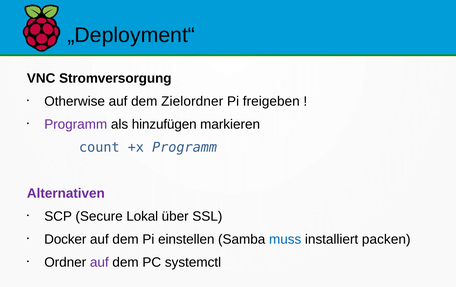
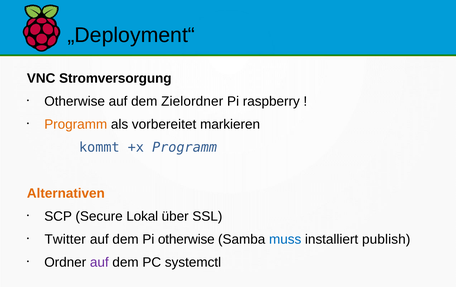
freigeben: freigeben -> raspberry
Programm at (76, 125) colour: purple -> orange
hinzufügen: hinzufügen -> vorbereitet
count: count -> kommt
Alternativen colour: purple -> orange
Docker: Docker -> Twitter
Pi einstellen: einstellen -> otherwise
packen: packen -> publish
